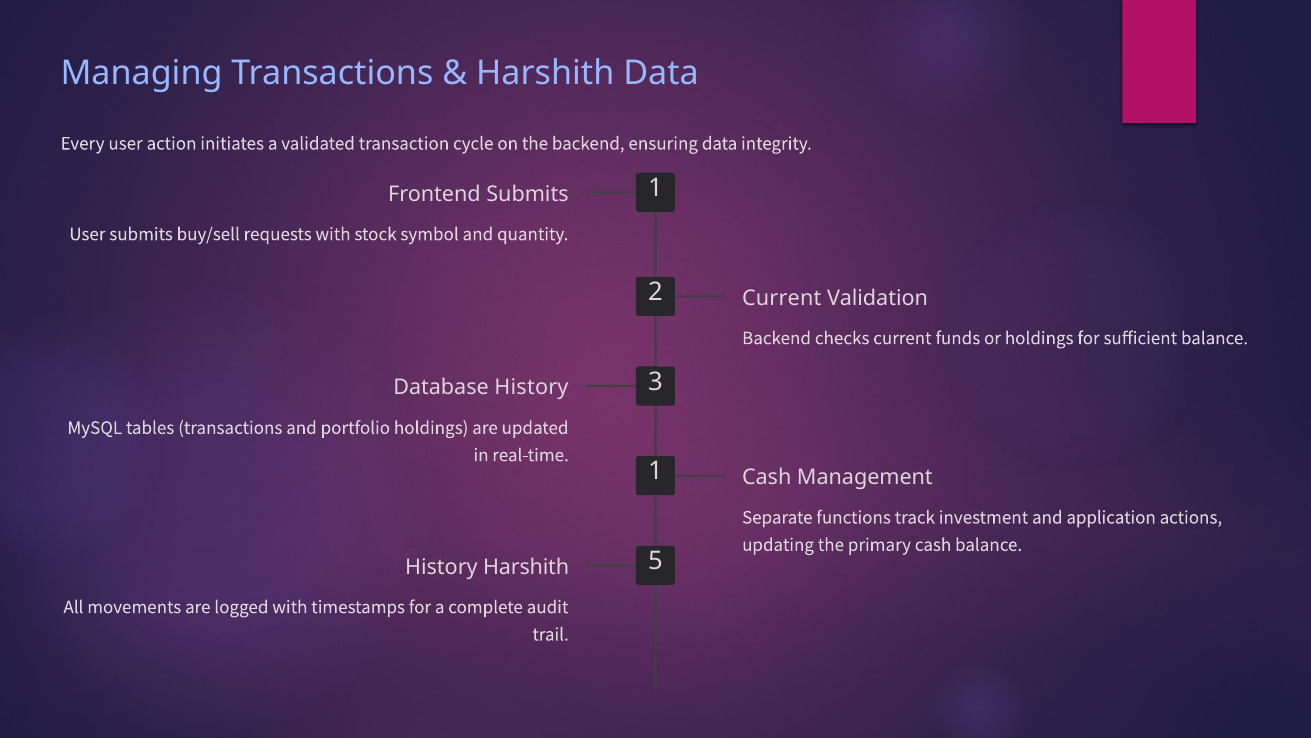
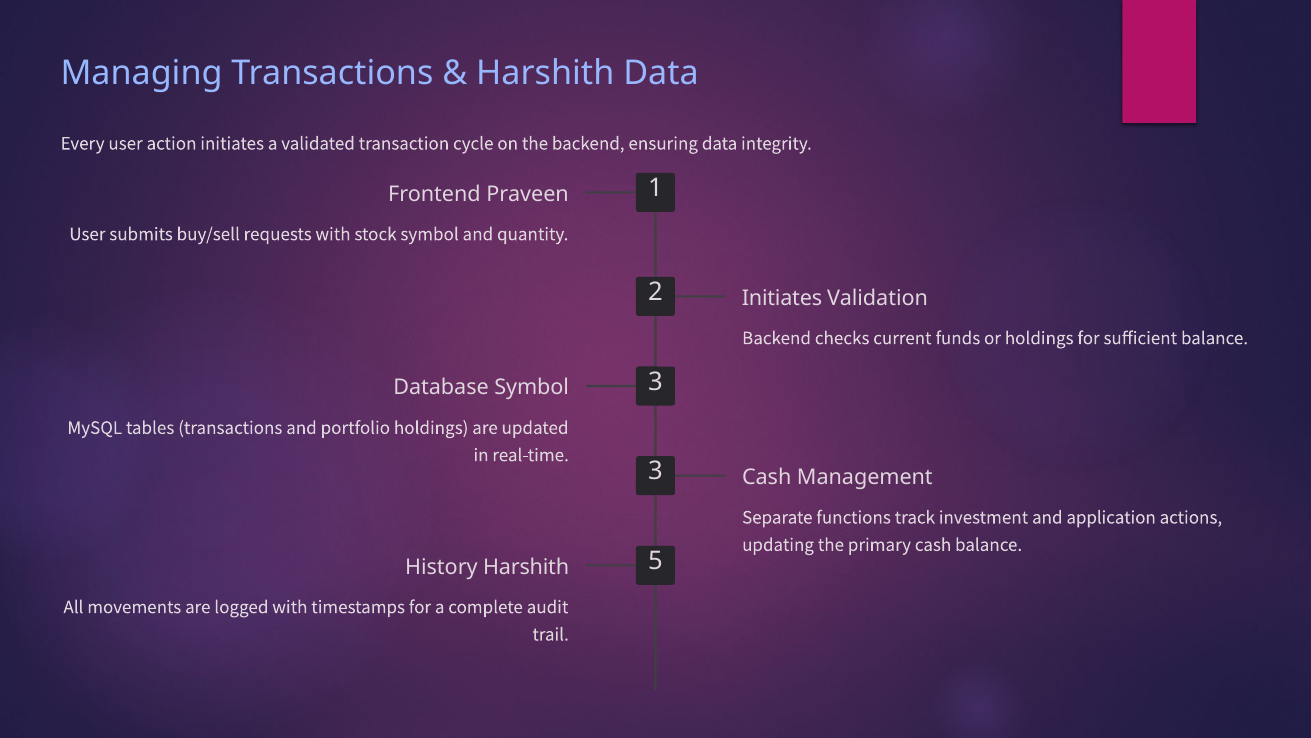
Frontend Submits: Submits -> Praveen
2 Current: Current -> Initiates
Database History: History -> Symbol
real-time 1: 1 -> 3
